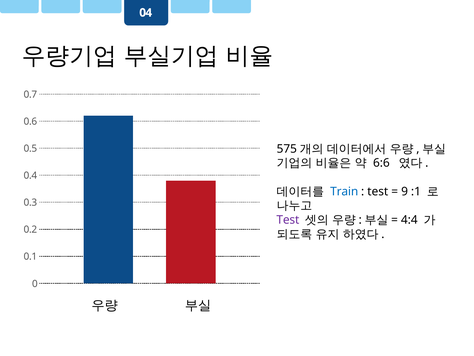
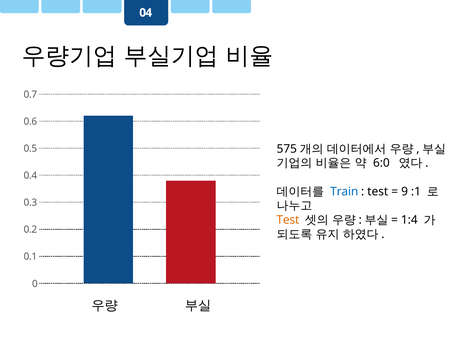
6:6: 6:6 -> 6:0
Test at (288, 220) colour: purple -> orange
4:4: 4:4 -> 1:4
